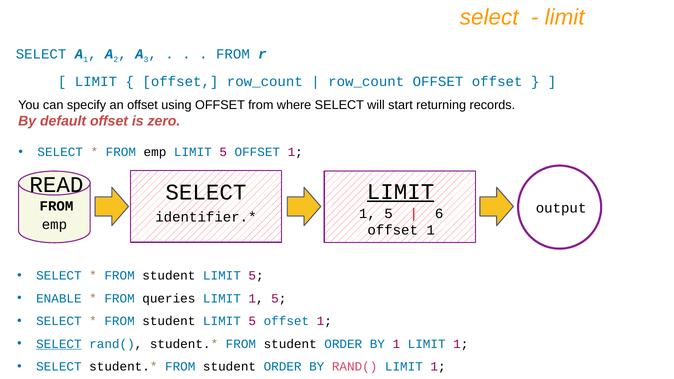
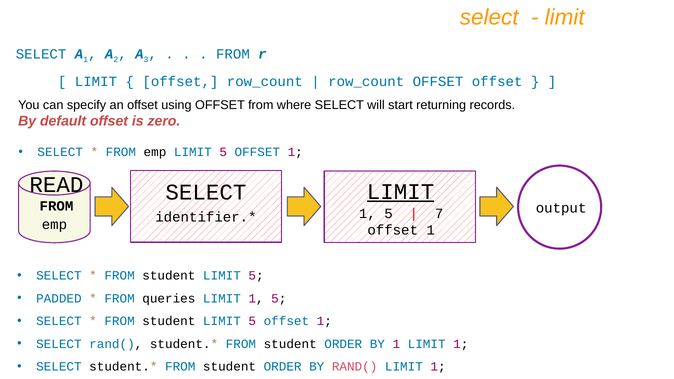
6: 6 -> 7
ENABLE: ENABLE -> PADDED
SELECT at (59, 344) underline: present -> none
